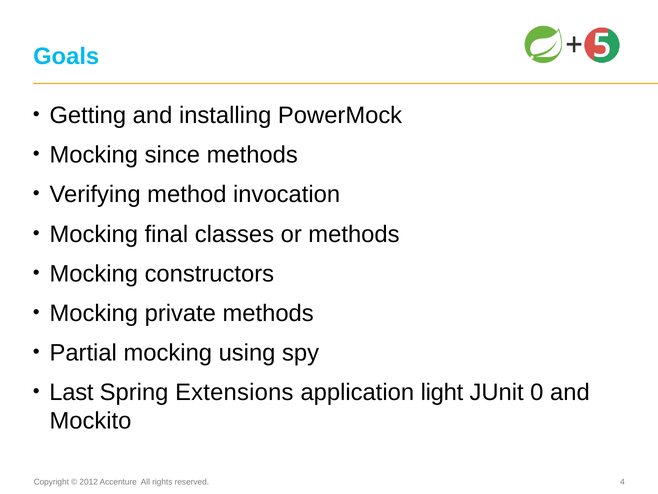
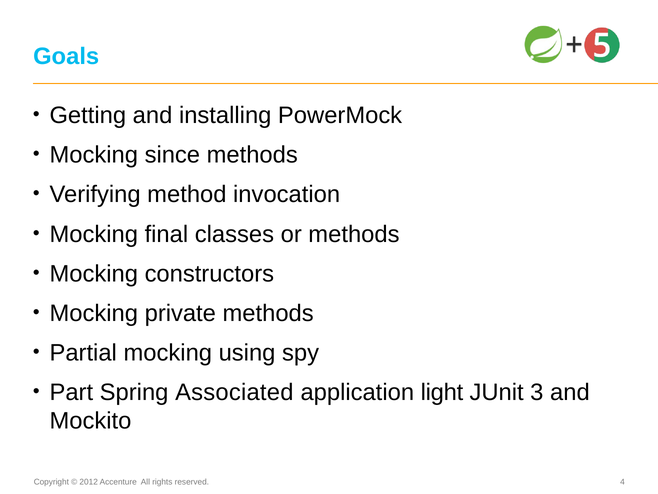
Last: Last -> Part
Extensions: Extensions -> Associated
0: 0 -> 3
